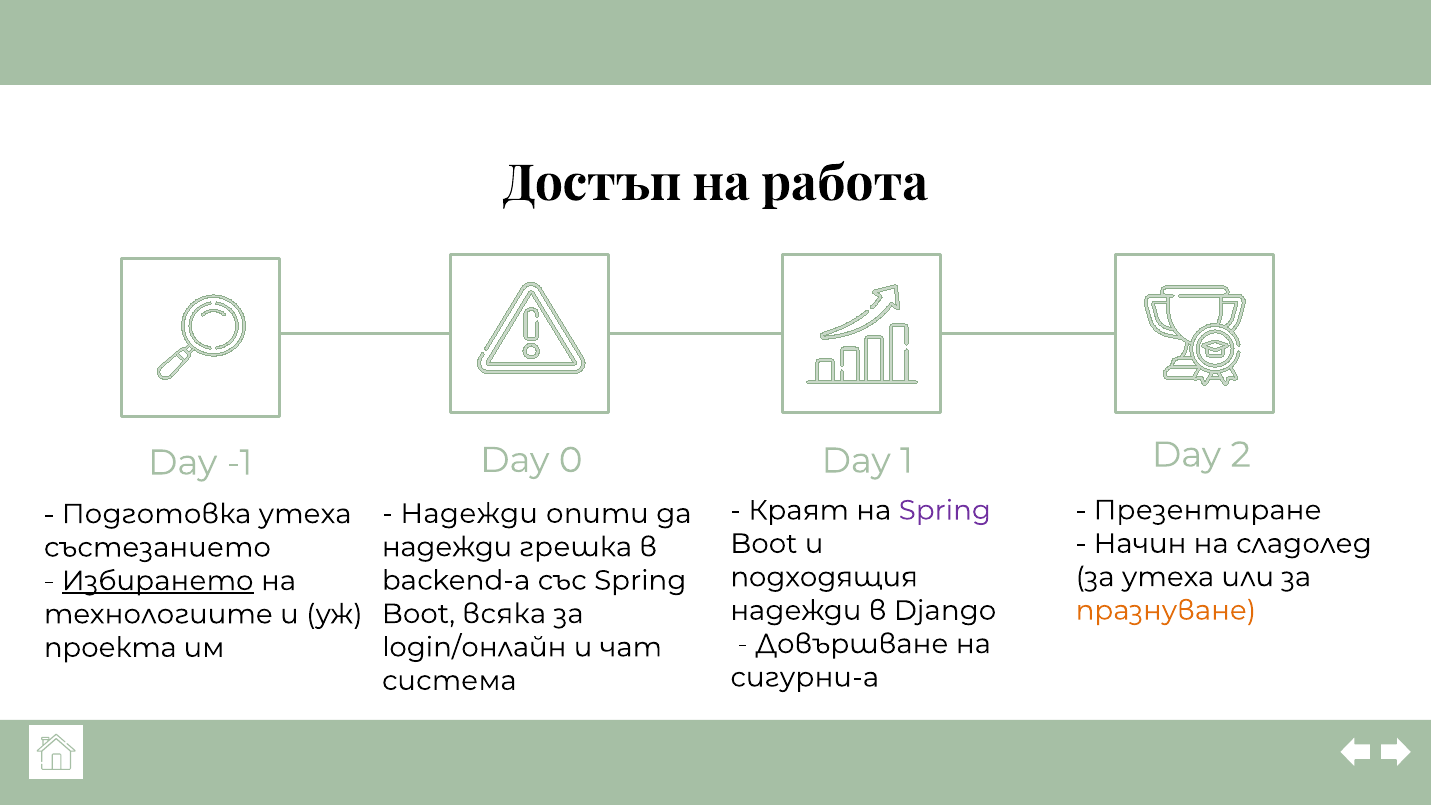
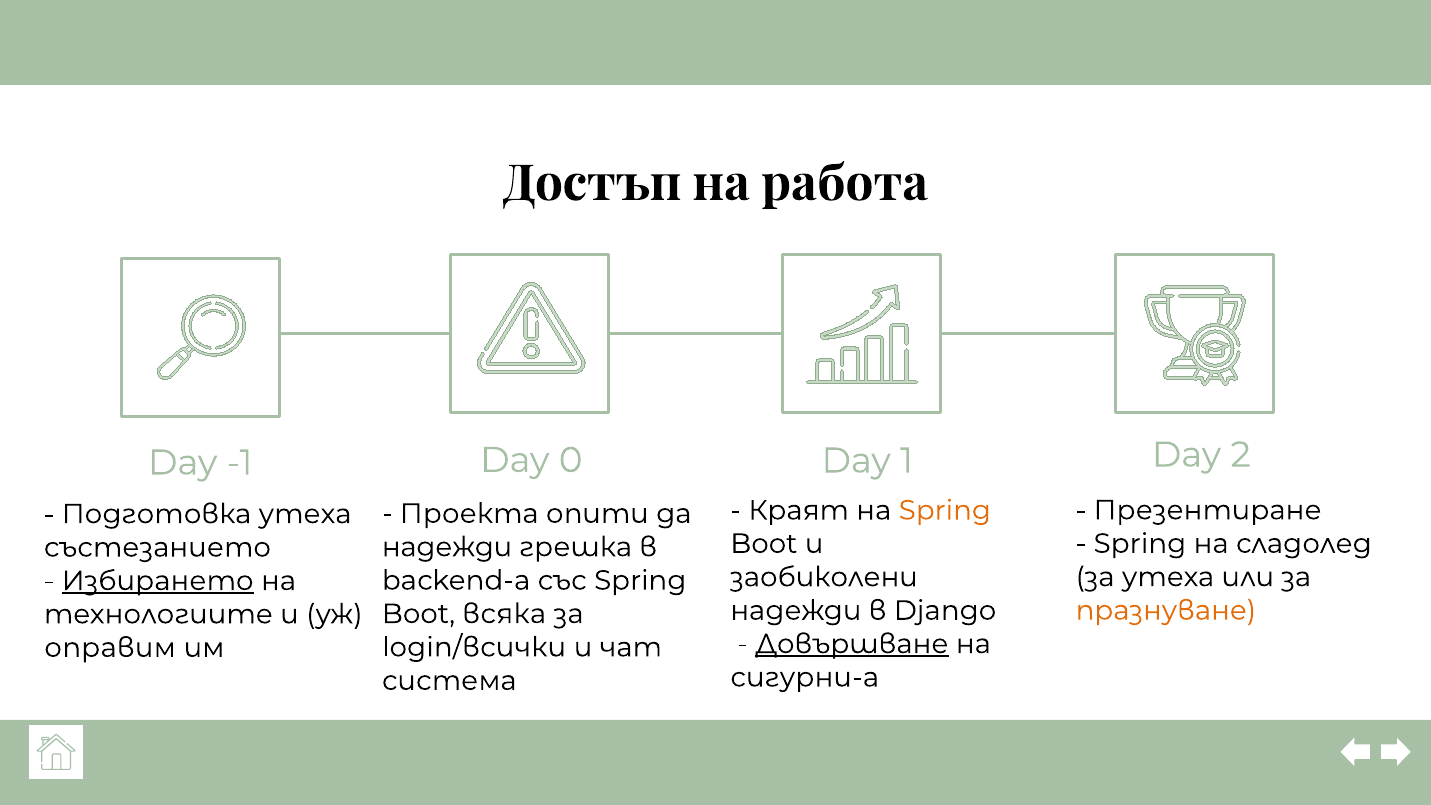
Spring at (945, 510) colour: purple -> orange
Надежди at (469, 514): Надежди -> Проекта
Начин at (1140, 544): Начин -> Spring
подходящия: подходящия -> заобиколени
Довършване underline: none -> present
login/онлайн: login/онлайн -> login/всички
проекта: проекта -> оправим
